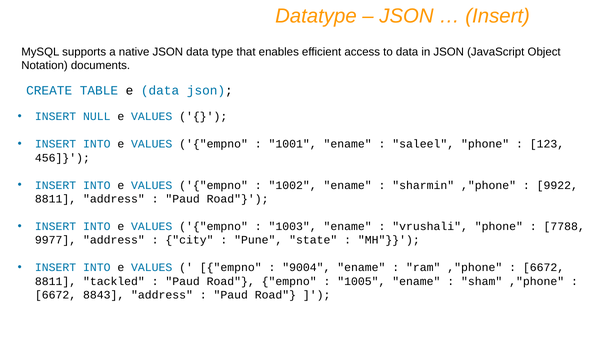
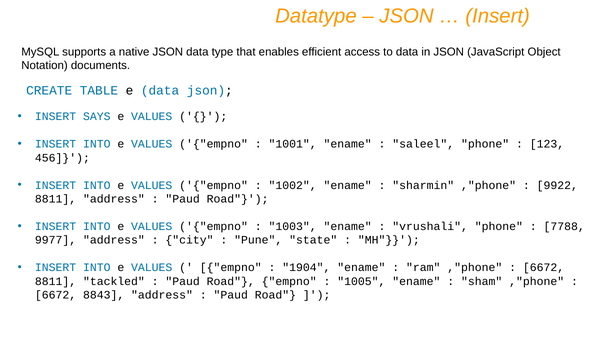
NULL: NULL -> SAYS
9004: 9004 -> 1904
